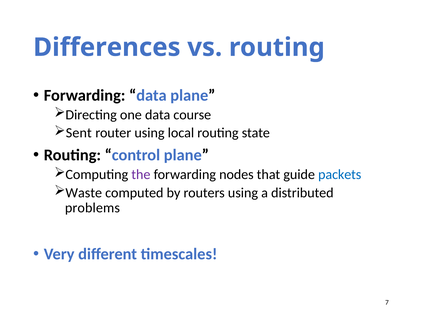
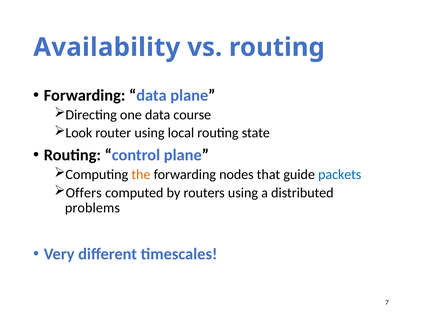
Differences: Differences -> Availability
Sent: Sent -> Look
the colour: purple -> orange
Waste: Waste -> Offers
